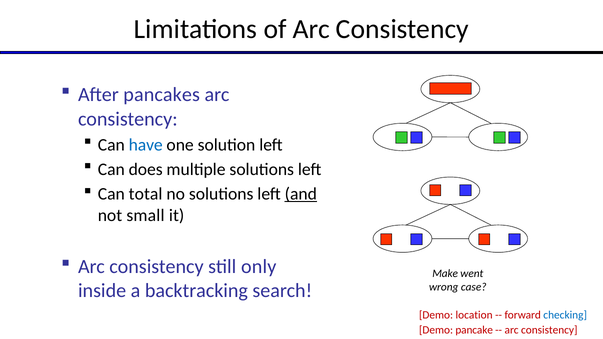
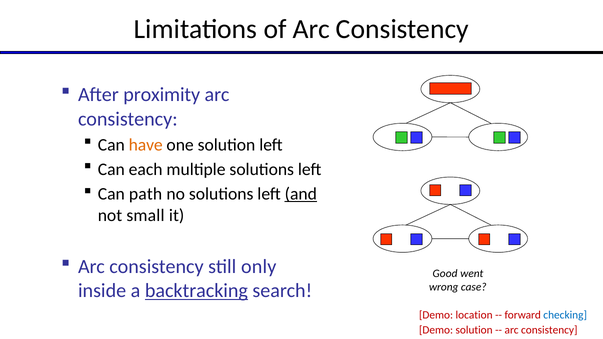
pancakes: pancakes -> proximity
have colour: blue -> orange
does: does -> each
total: total -> path
Make: Make -> Good
backtracking underline: none -> present
Demo pancake: pancake -> solution
